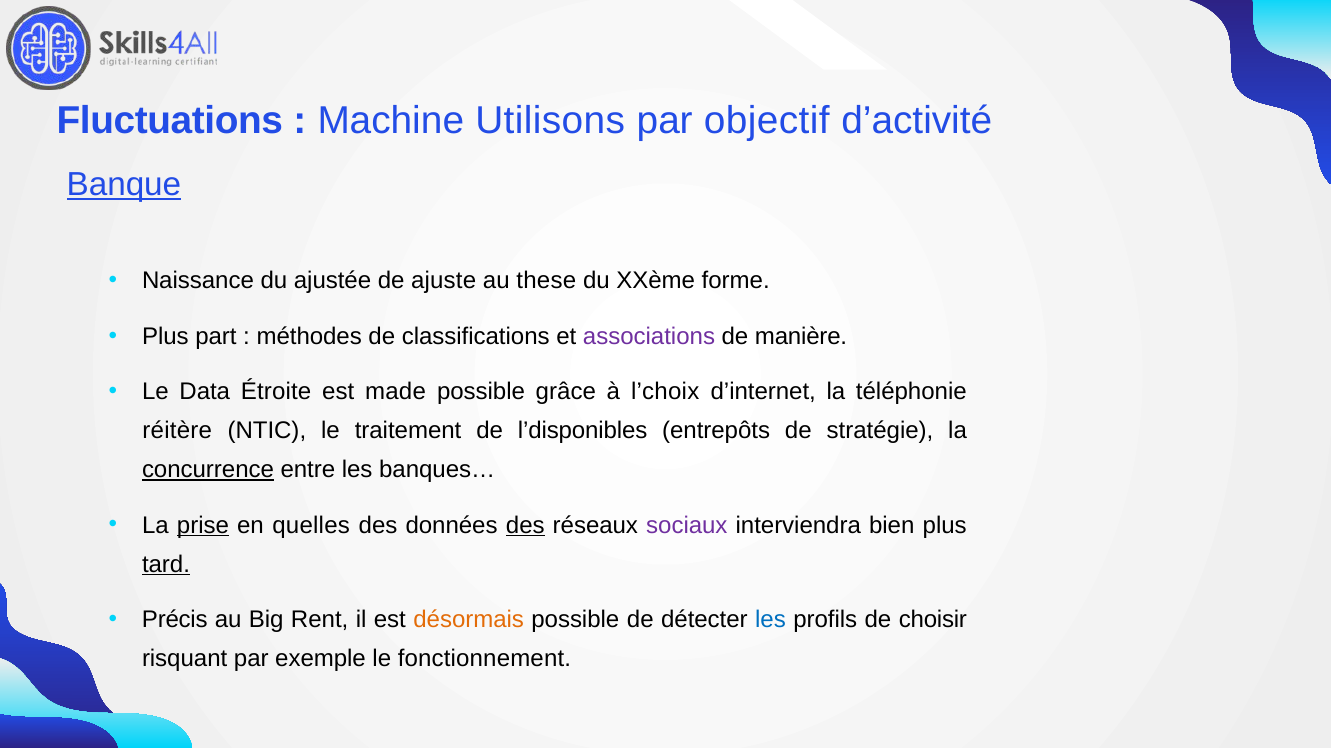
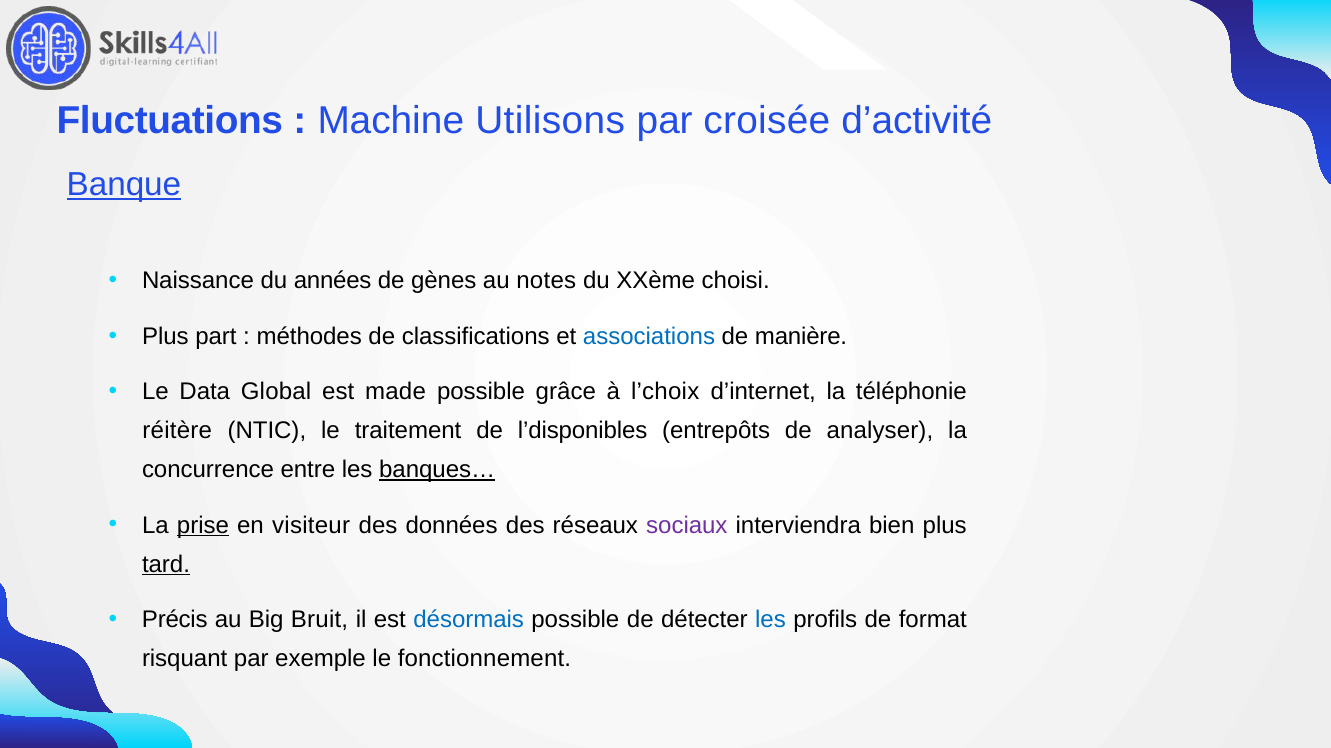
objectif: objectif -> croisée
ajustée: ajustée -> années
ajuste: ajuste -> gènes
these: these -> notes
forme: forme -> choisi
associations colour: purple -> blue
Étroite: Étroite -> Global
stratégie: stratégie -> analyser
concurrence underline: present -> none
banques… underline: none -> present
quelles: quelles -> visiteur
des at (525, 526) underline: present -> none
Rent: Rent -> Bruit
désormais colour: orange -> blue
choisir: choisir -> format
